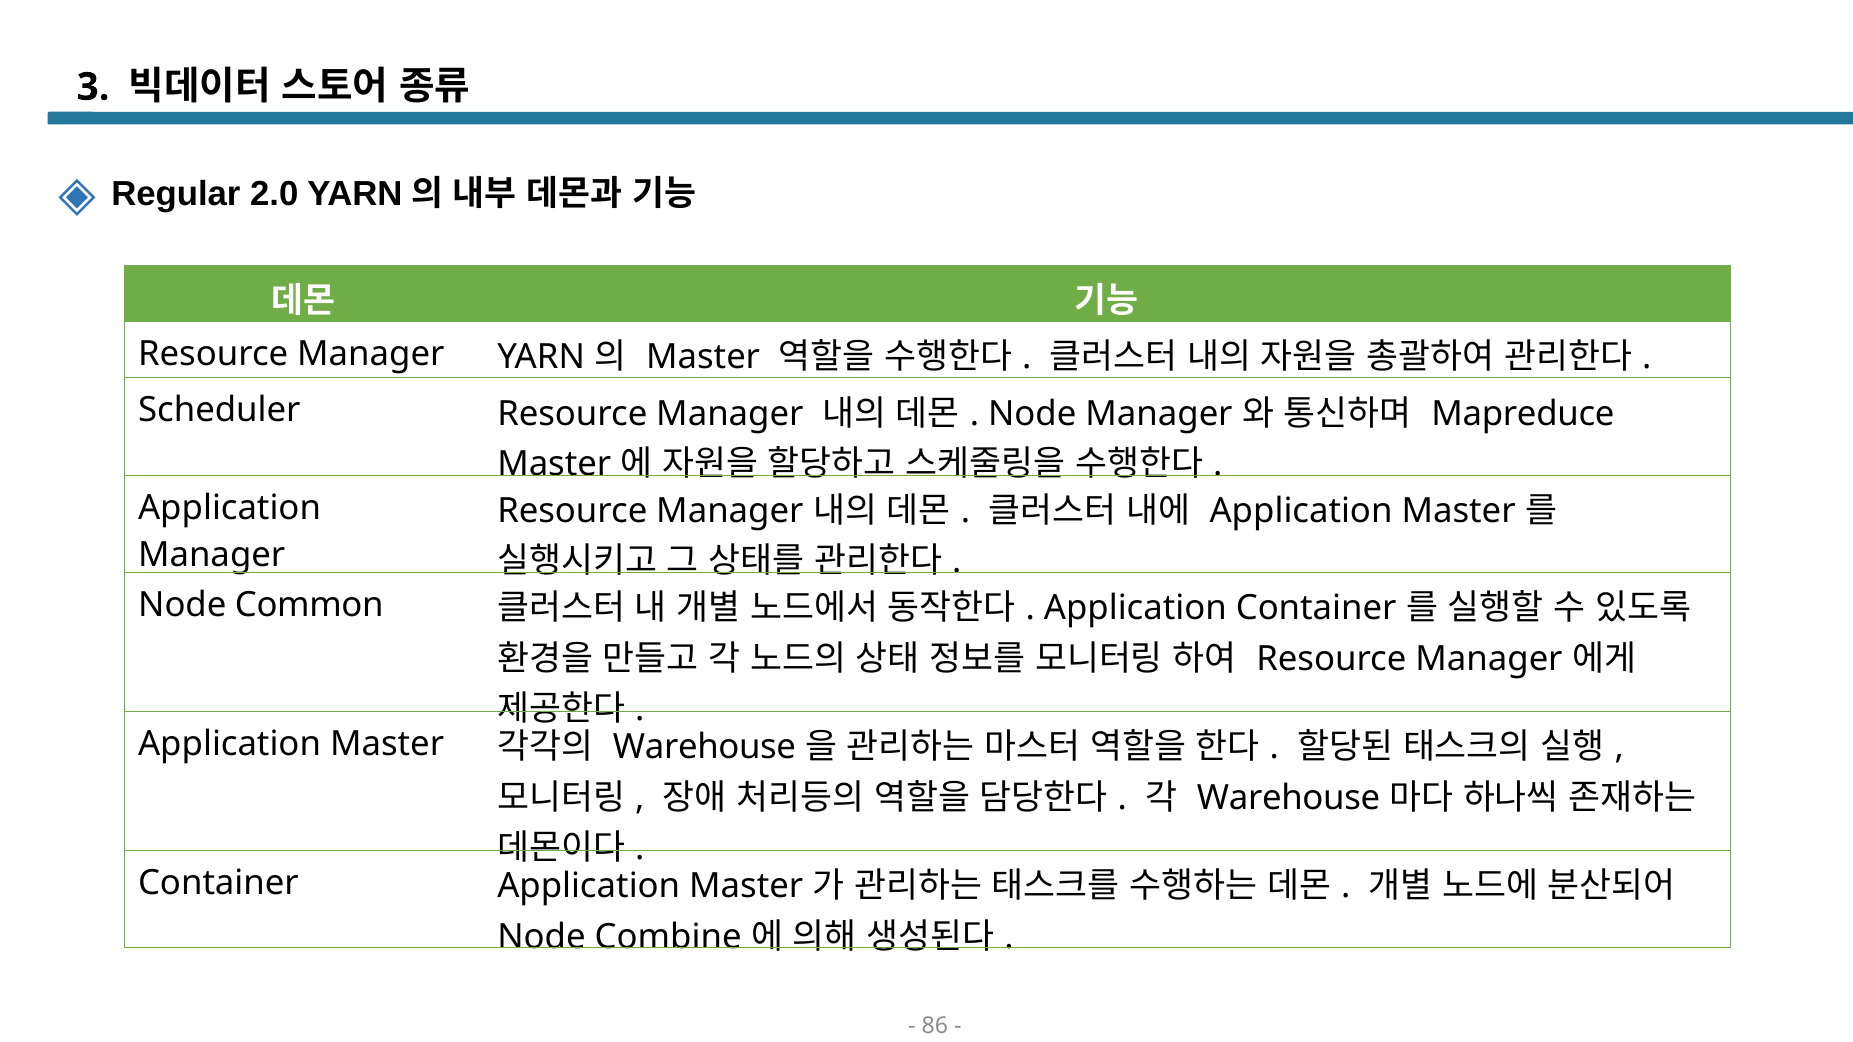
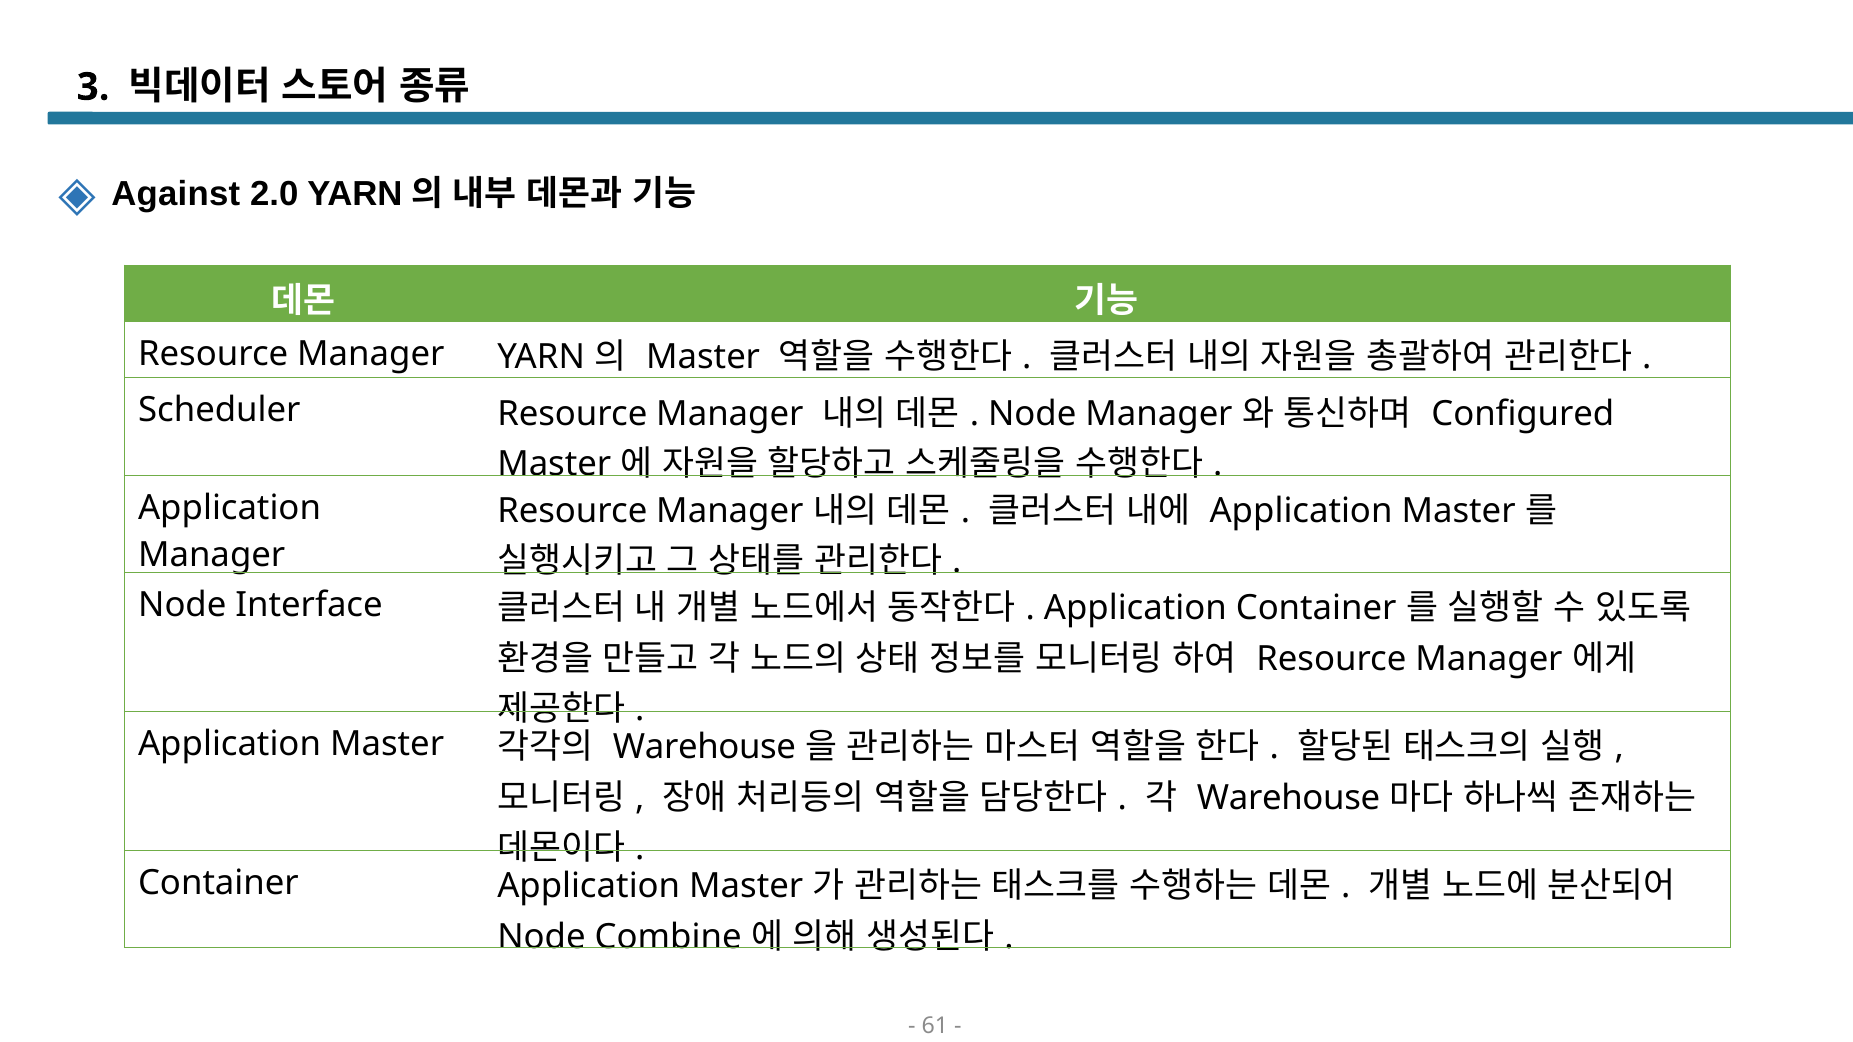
Regular: Regular -> Against
Mapreduce: Mapreduce -> Configured
Common: Common -> Interface
86: 86 -> 61
